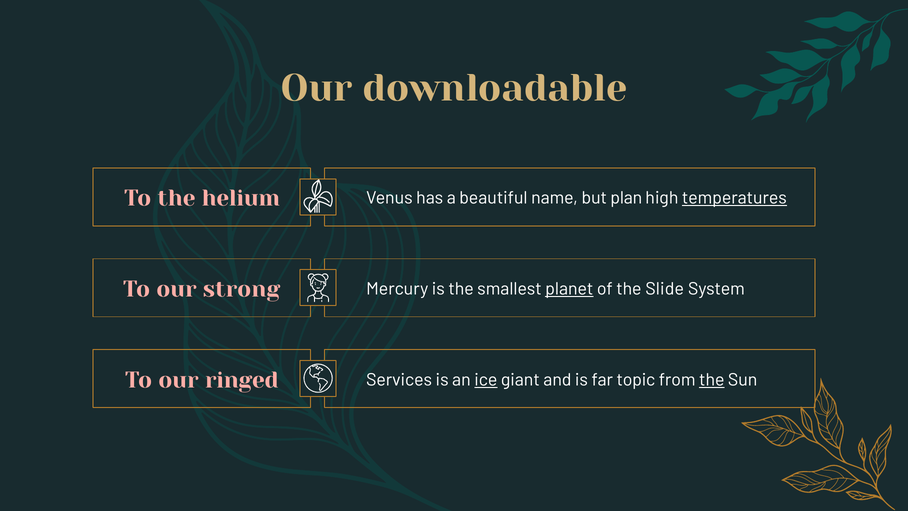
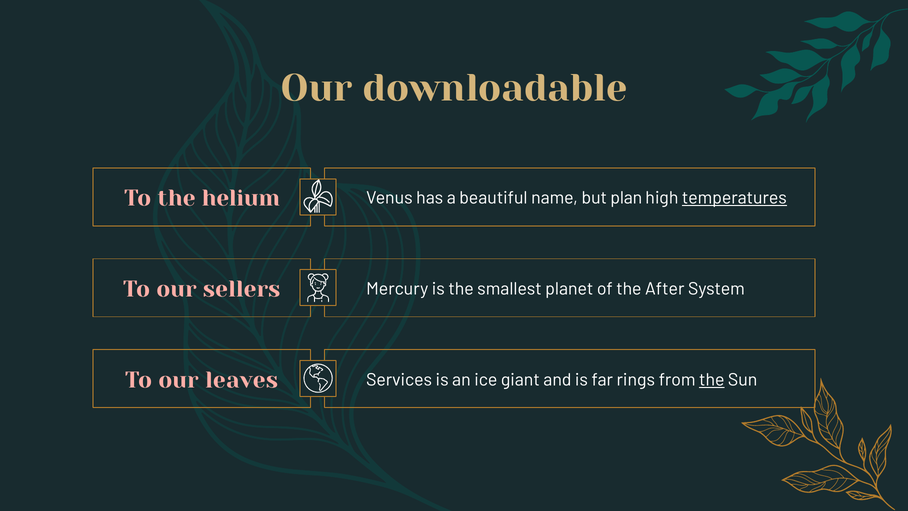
strong: strong -> sellers
planet underline: present -> none
Slide: Slide -> After
ringed: ringed -> leaves
ice underline: present -> none
topic: topic -> rings
